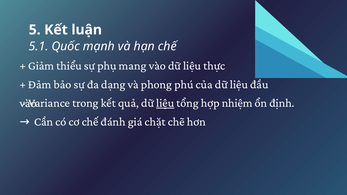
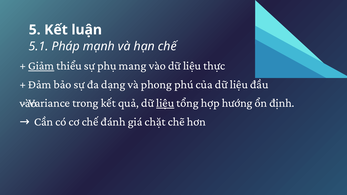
Quốc: Quốc -> Pháp
Giảm underline: none -> present
nhiệm: nhiệm -> hướng
